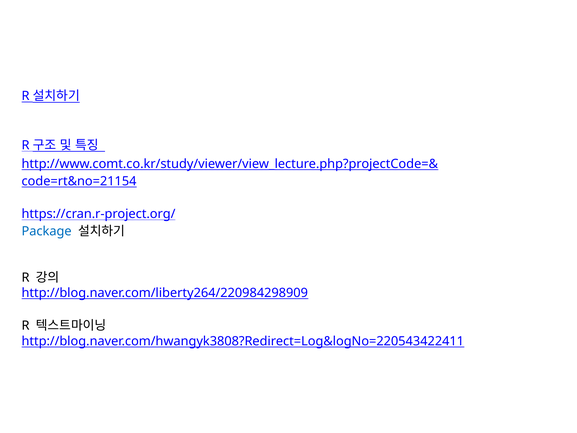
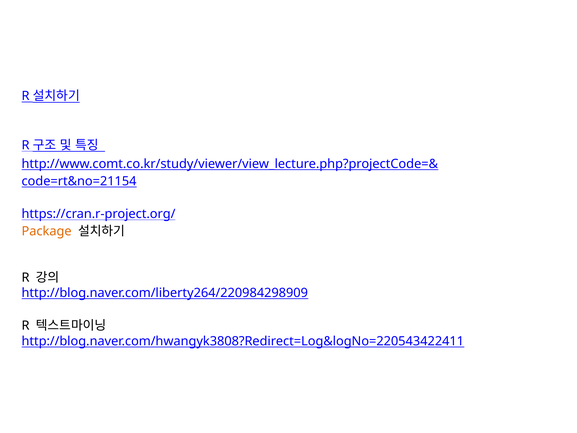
Package colour: blue -> orange
